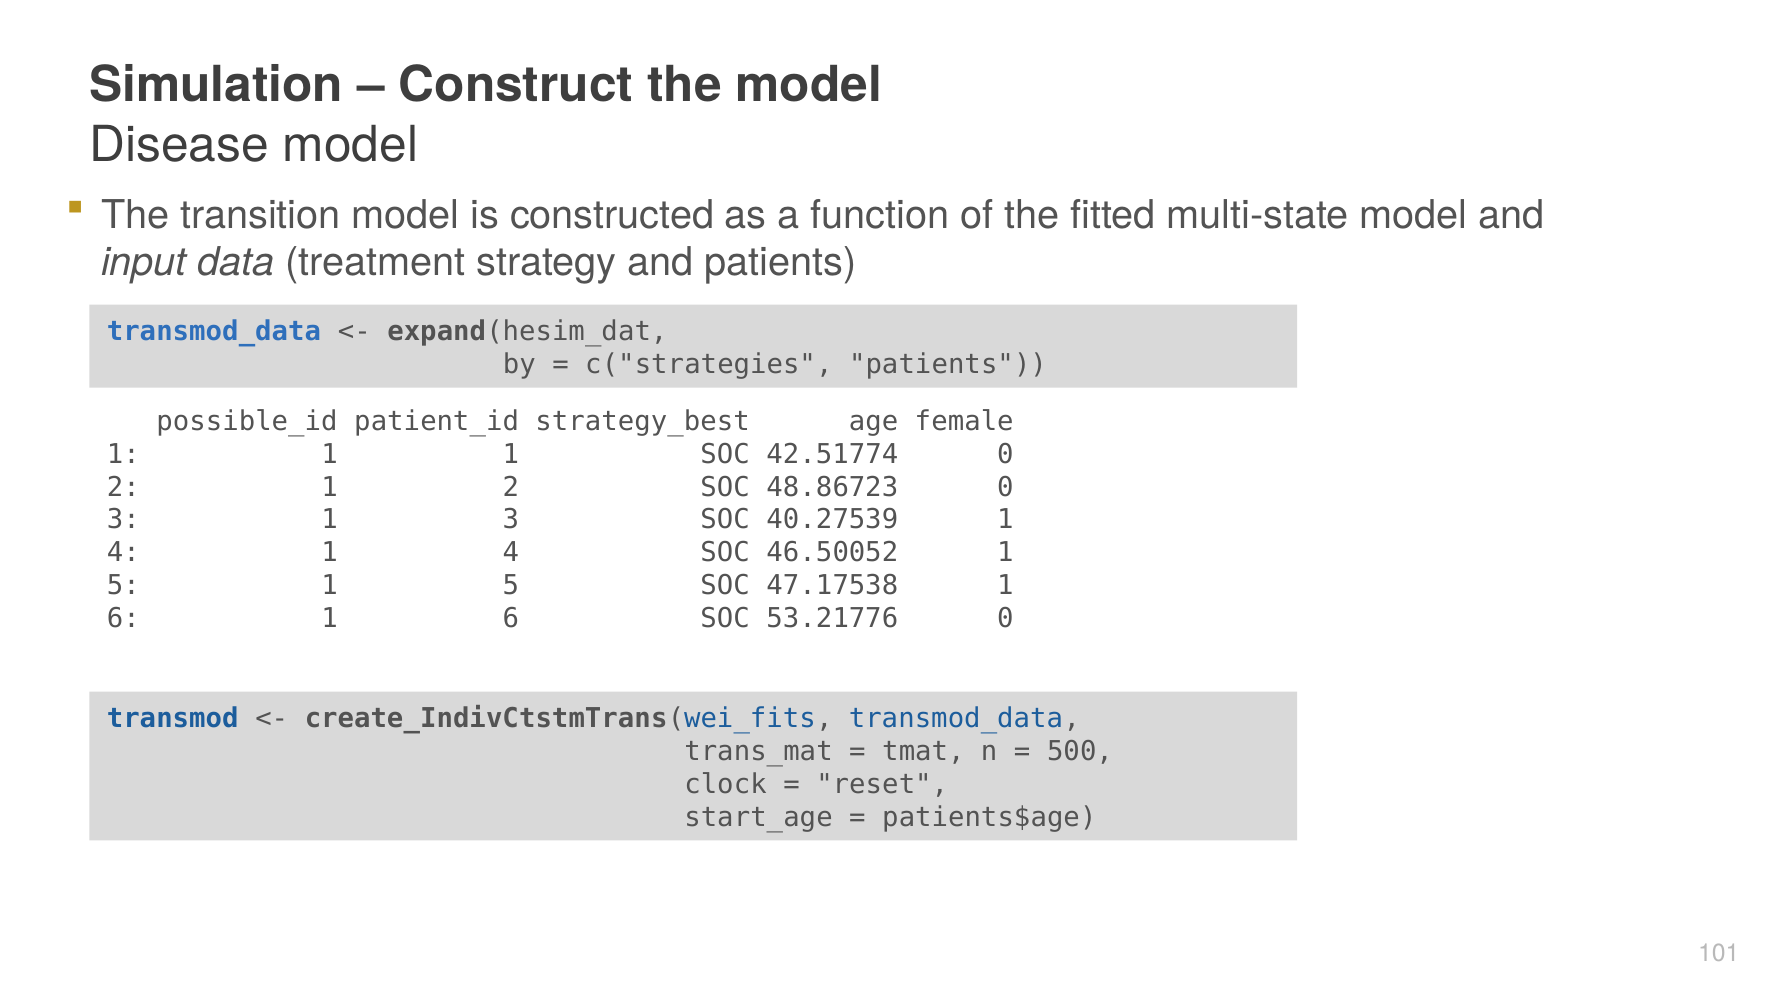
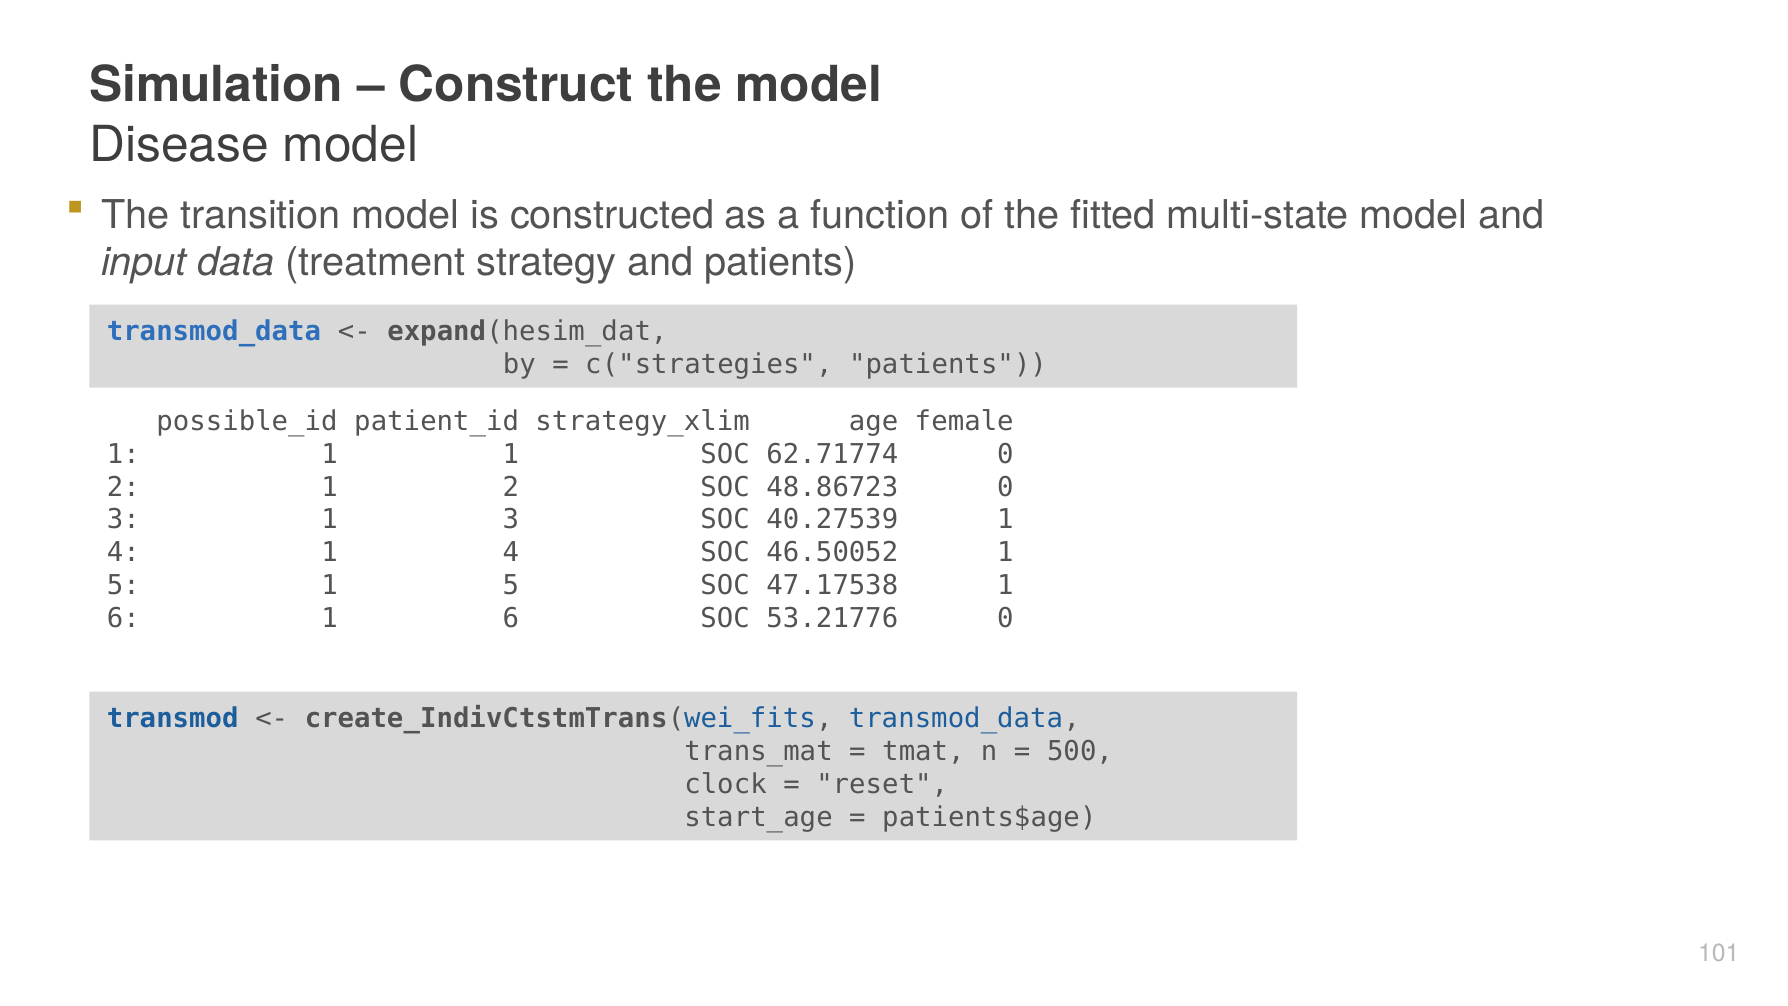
strategy_best: strategy_best -> strategy_xlim
42.51774: 42.51774 -> 62.71774
